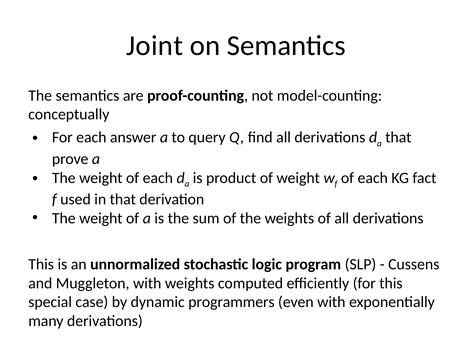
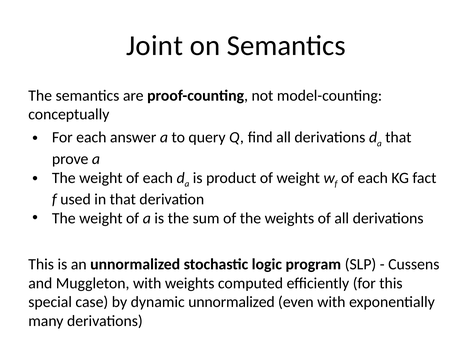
dynamic programmers: programmers -> unnormalized
